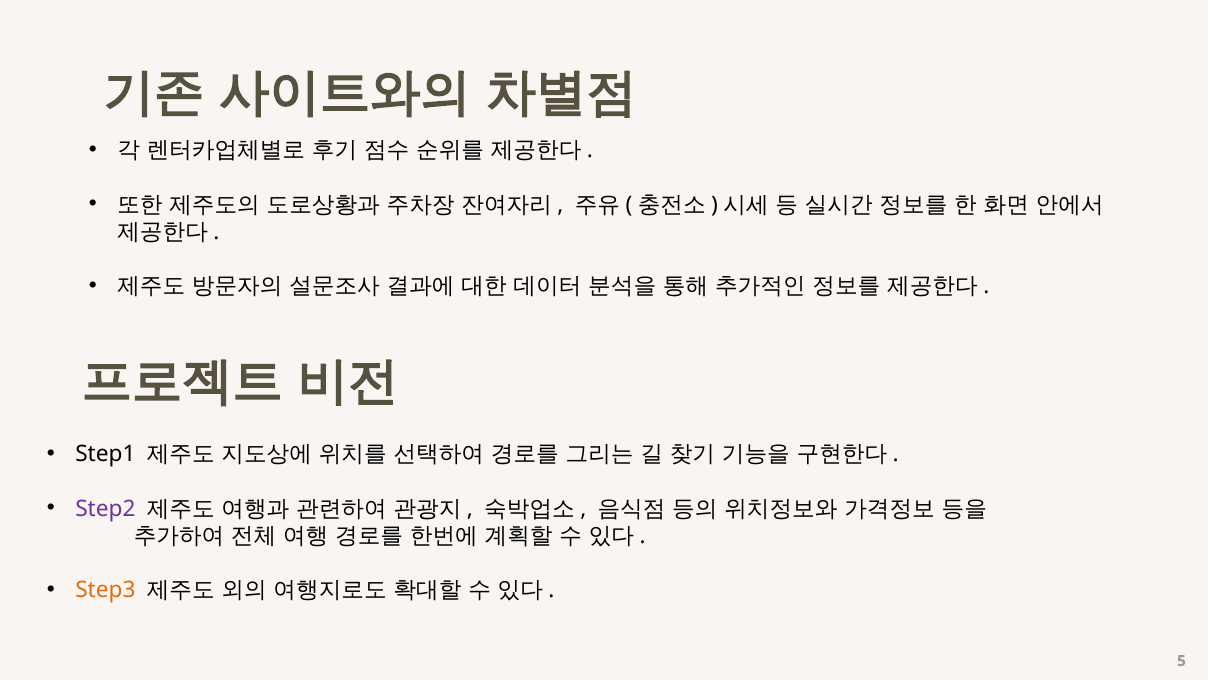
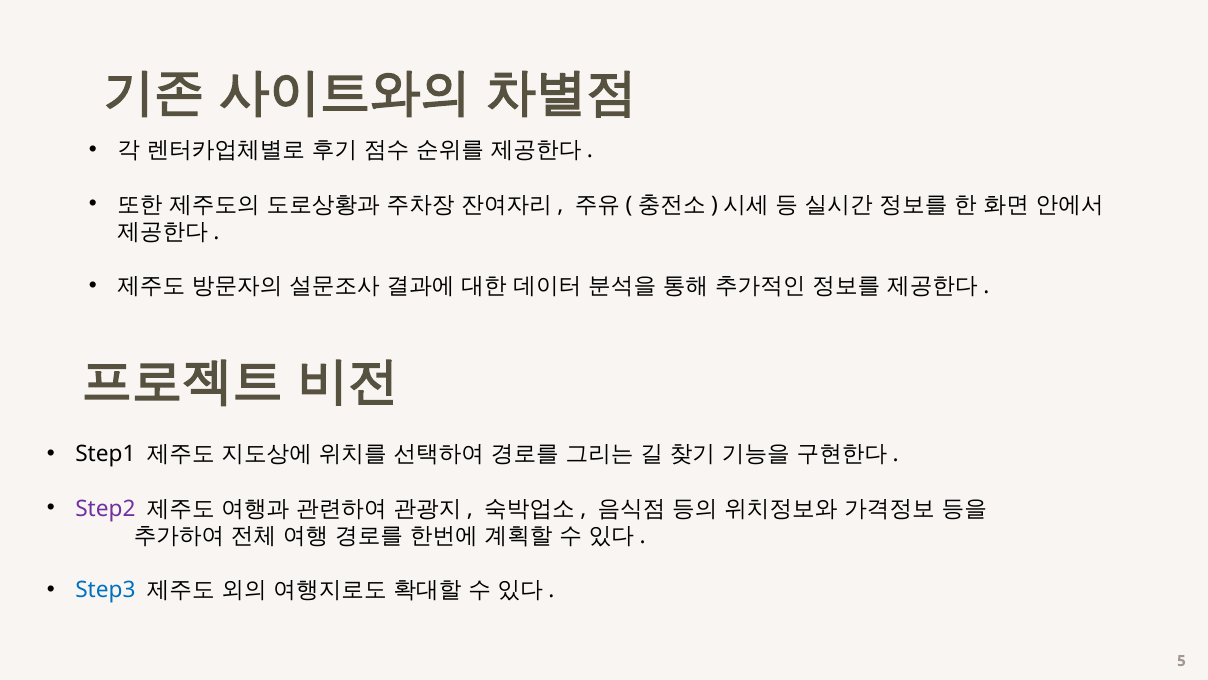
Step3 colour: orange -> blue
